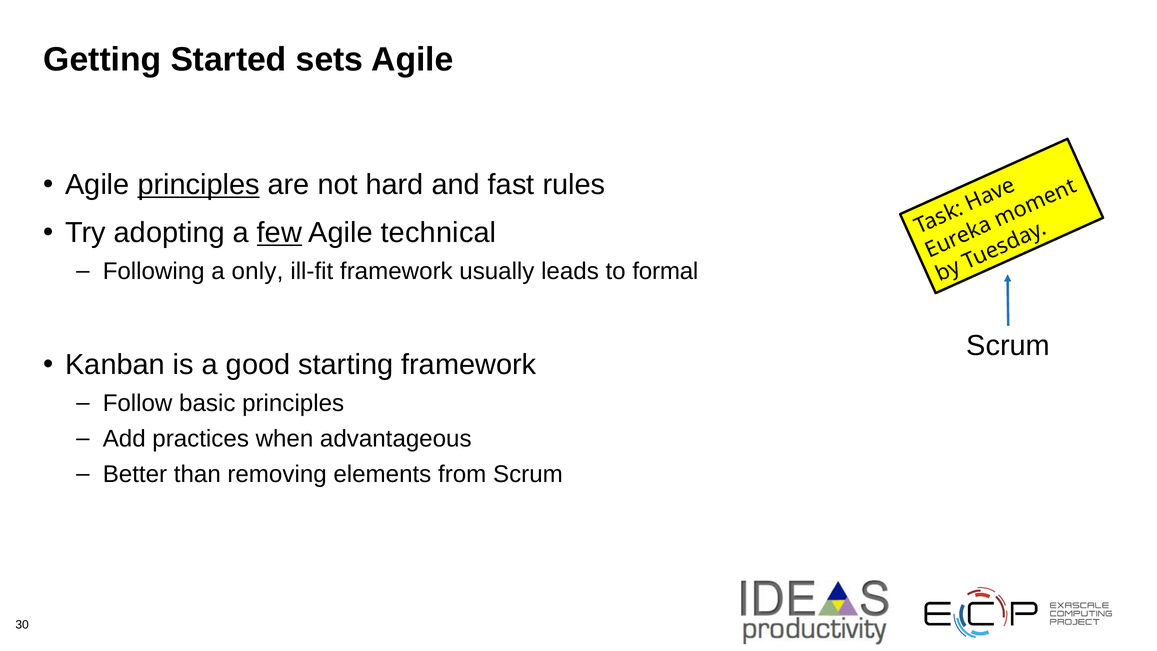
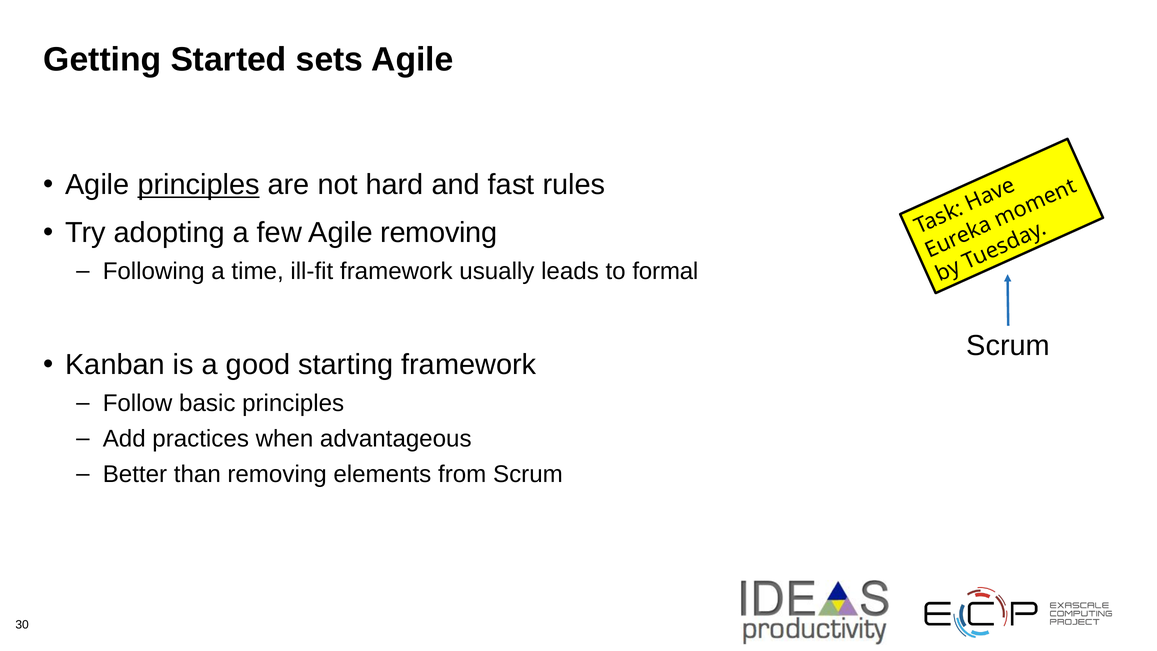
few underline: present -> none
Agile technical: technical -> removing
only: only -> time
